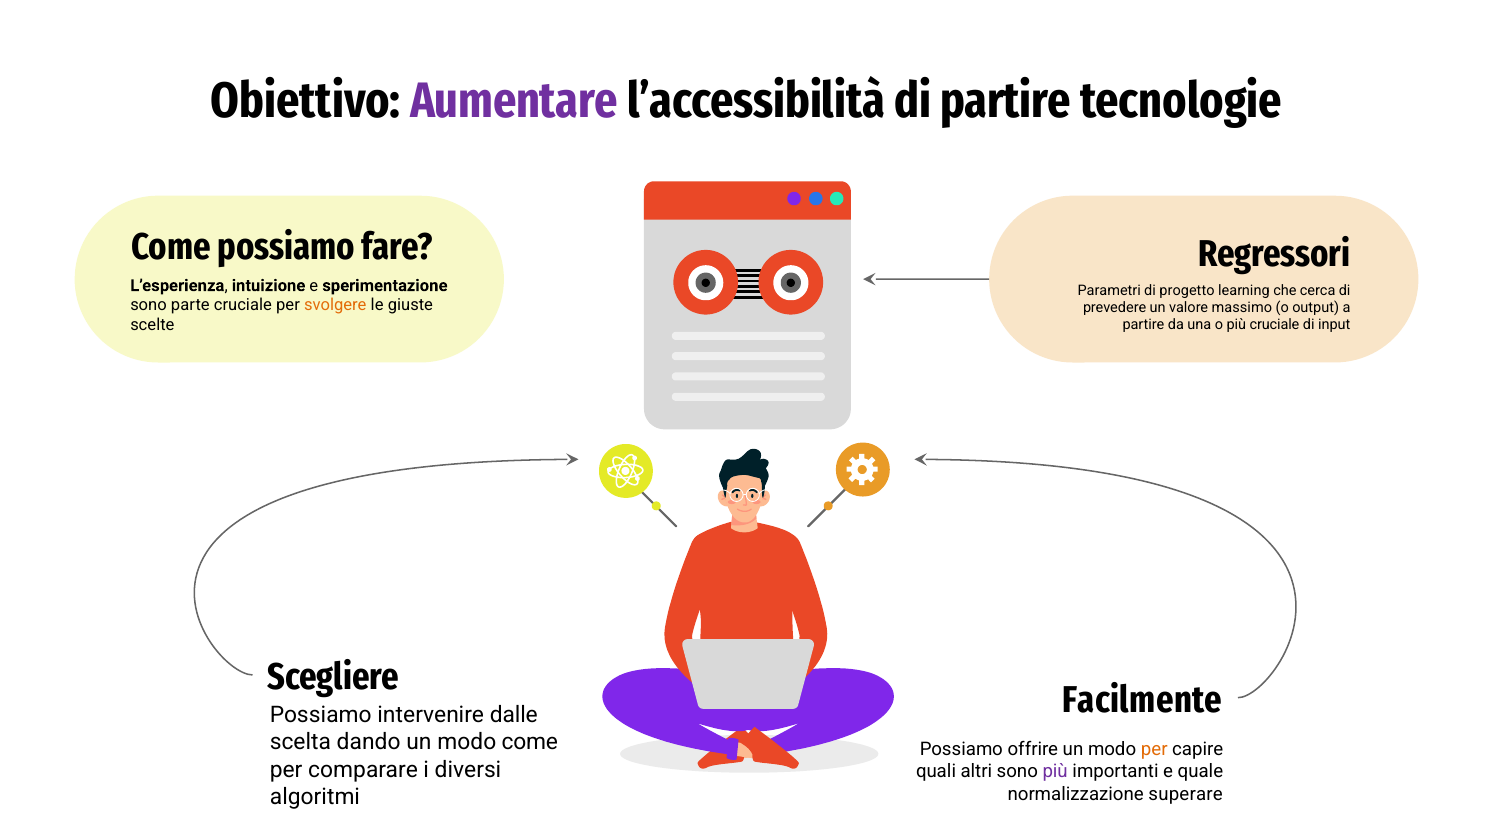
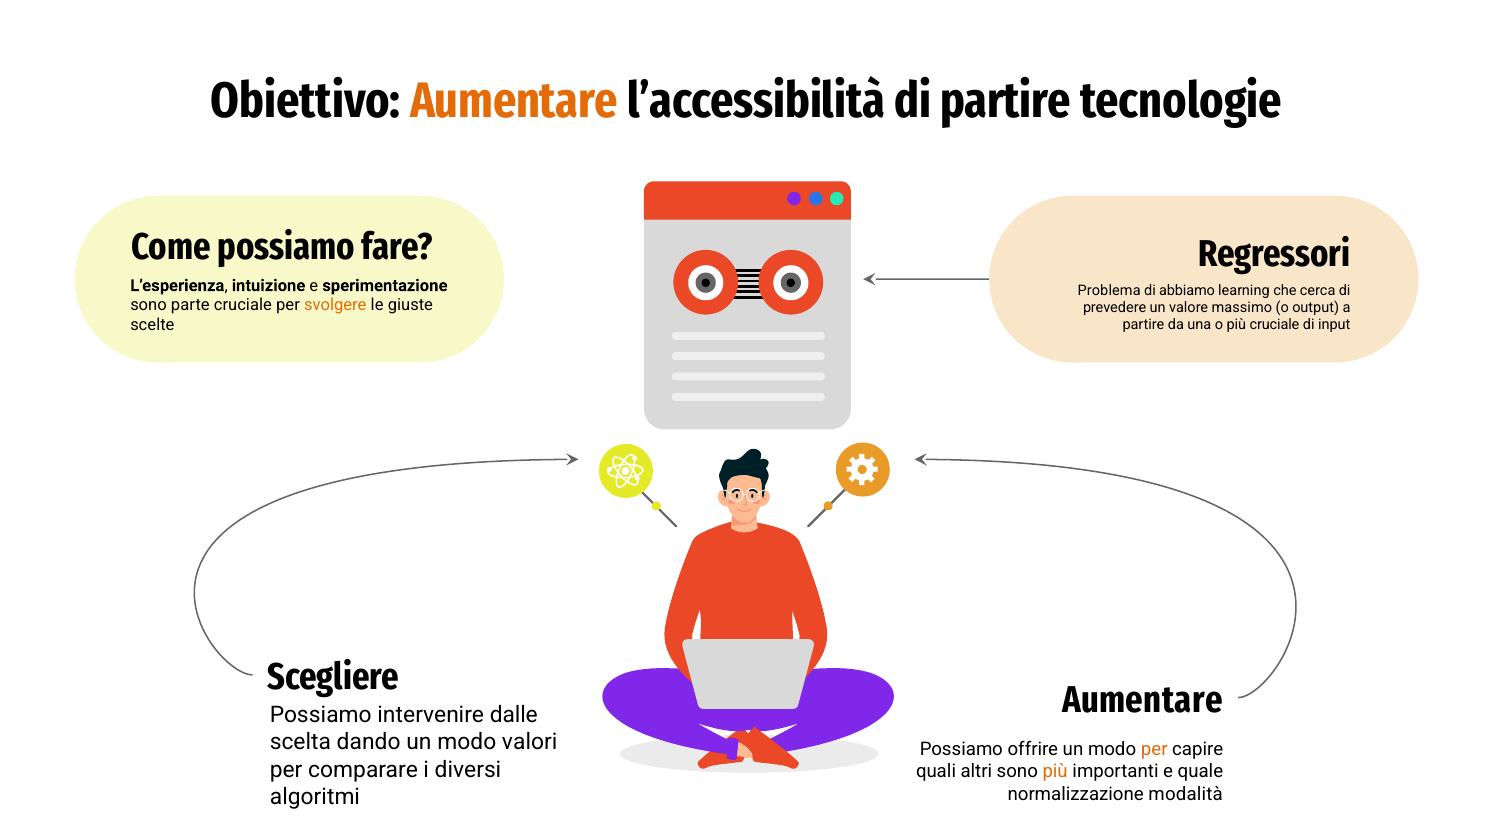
Aumentare at (514, 101) colour: purple -> orange
Parametri: Parametri -> Problema
progetto: progetto -> abbiamo
Facilmente at (1142, 700): Facilmente -> Aumentare
modo come: come -> valori
più at (1055, 771) colour: purple -> orange
superare: superare -> modalità
